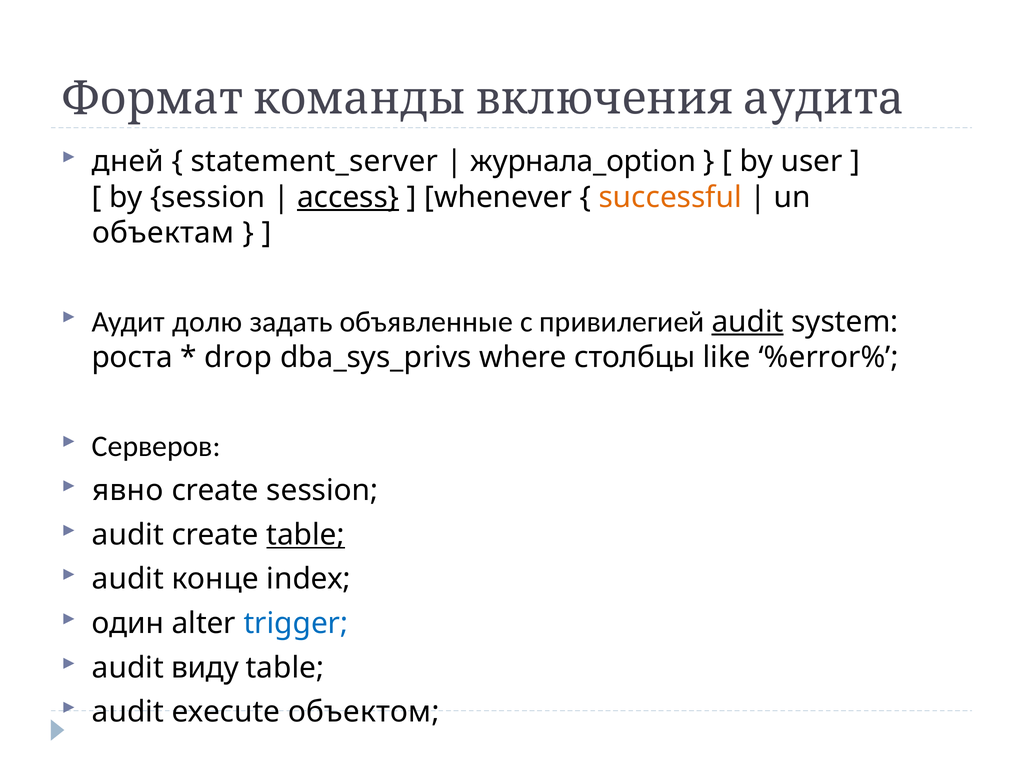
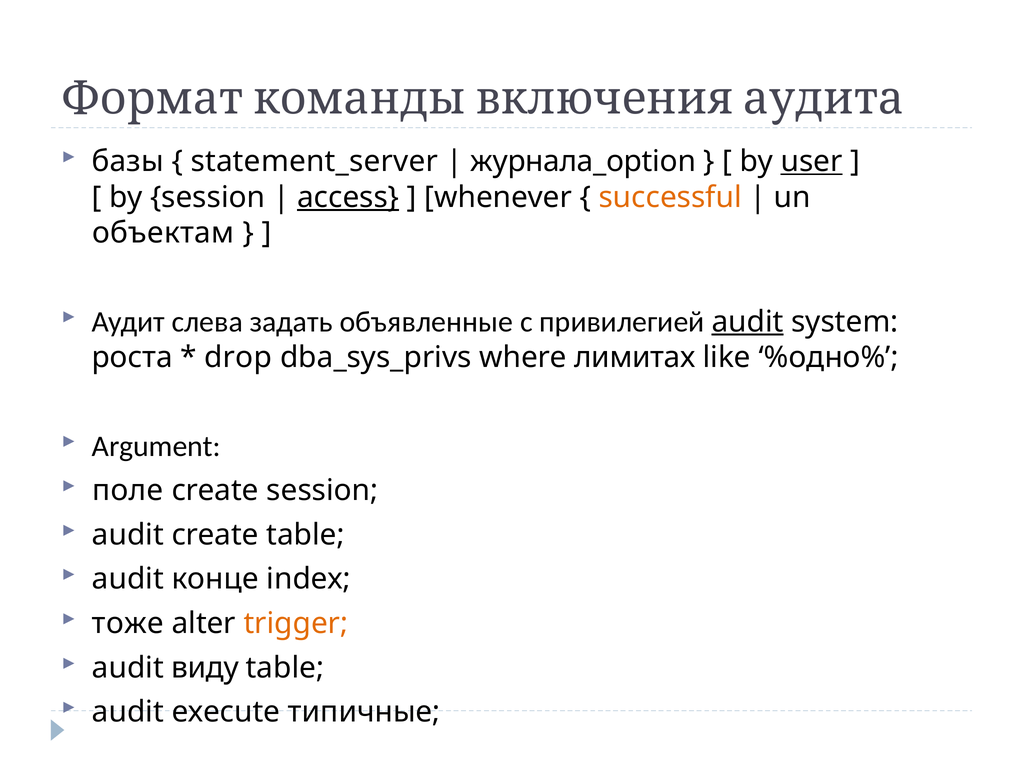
дней: дней -> базы
user underline: none -> present
долю: долю -> слева
столбцы: столбцы -> лимитах
%error%: %error% -> %одно%
Серверов: Серверов -> Argument
явно: явно -> поле
table at (306, 535) underline: present -> none
один: один -> тоже
trigger colour: blue -> orange
объектом: объектом -> типичные
